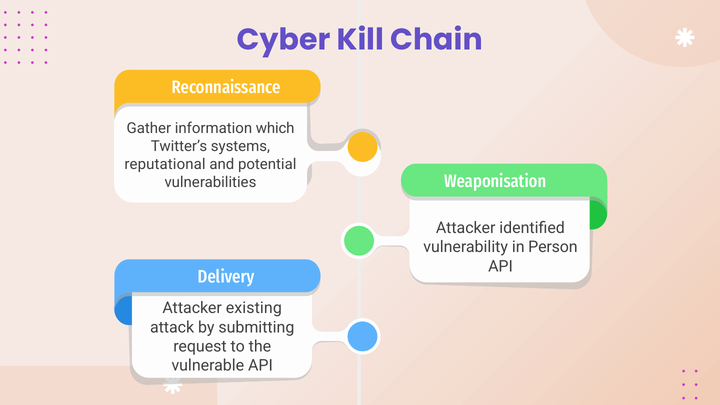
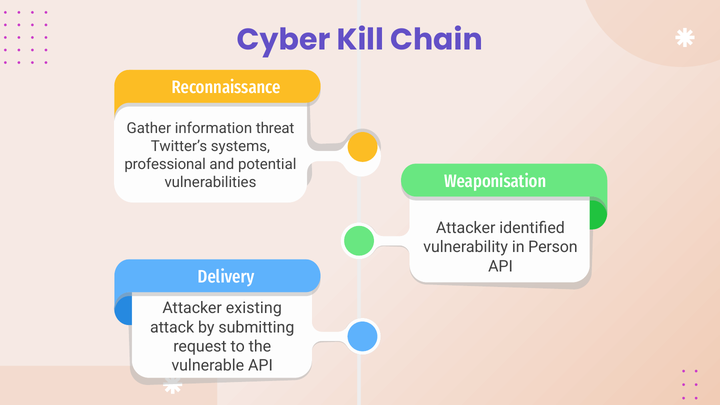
which: which -> threat
reputational: reputational -> professional
